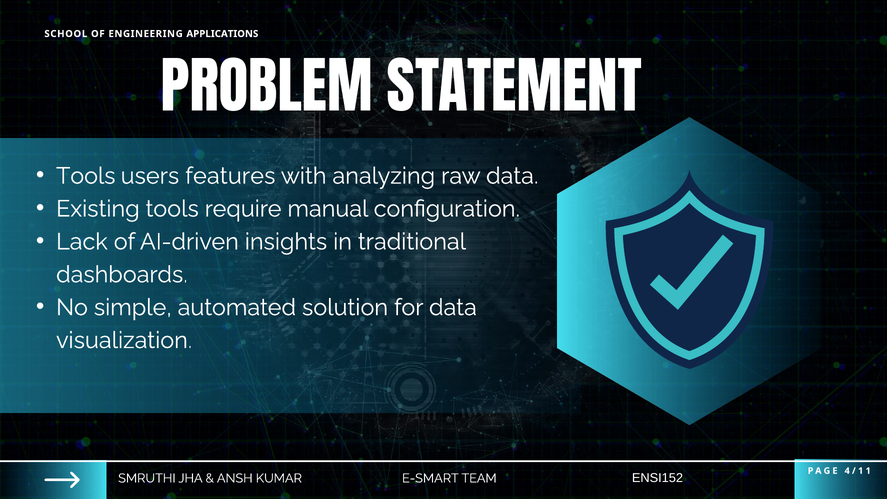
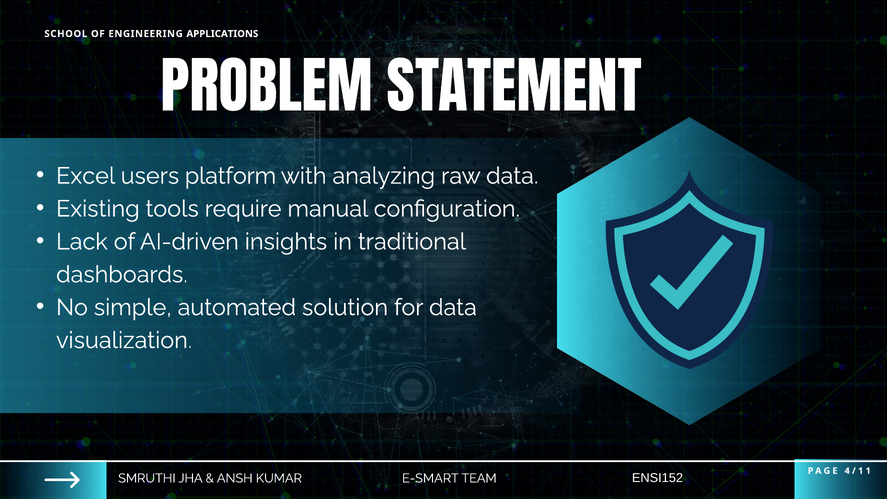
Tools at (86, 176): Tools -> Excel
features: features -> platform
